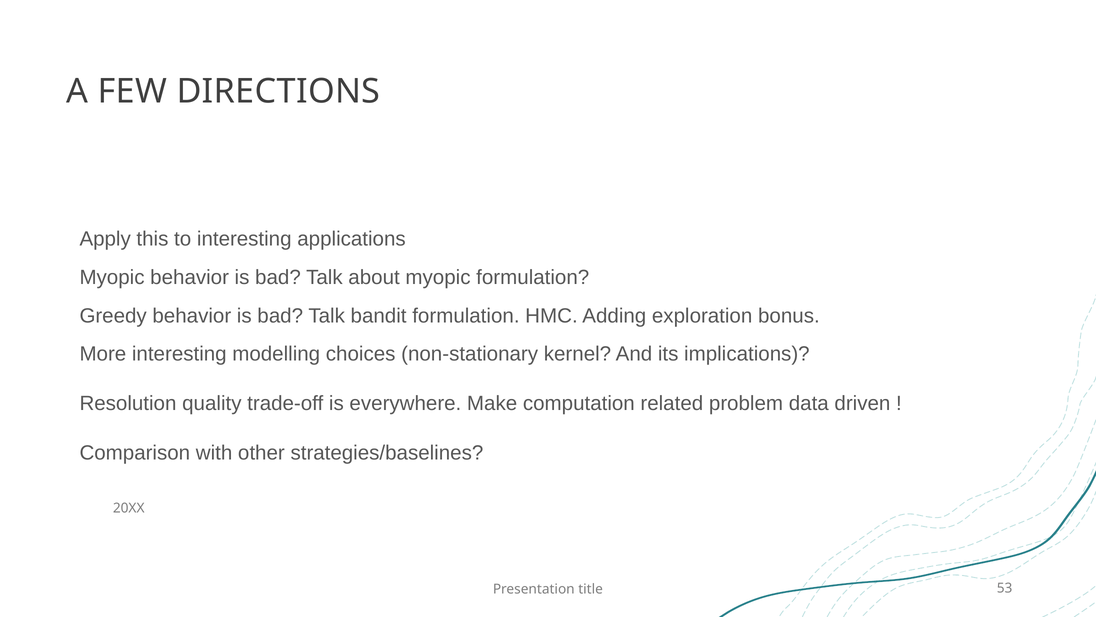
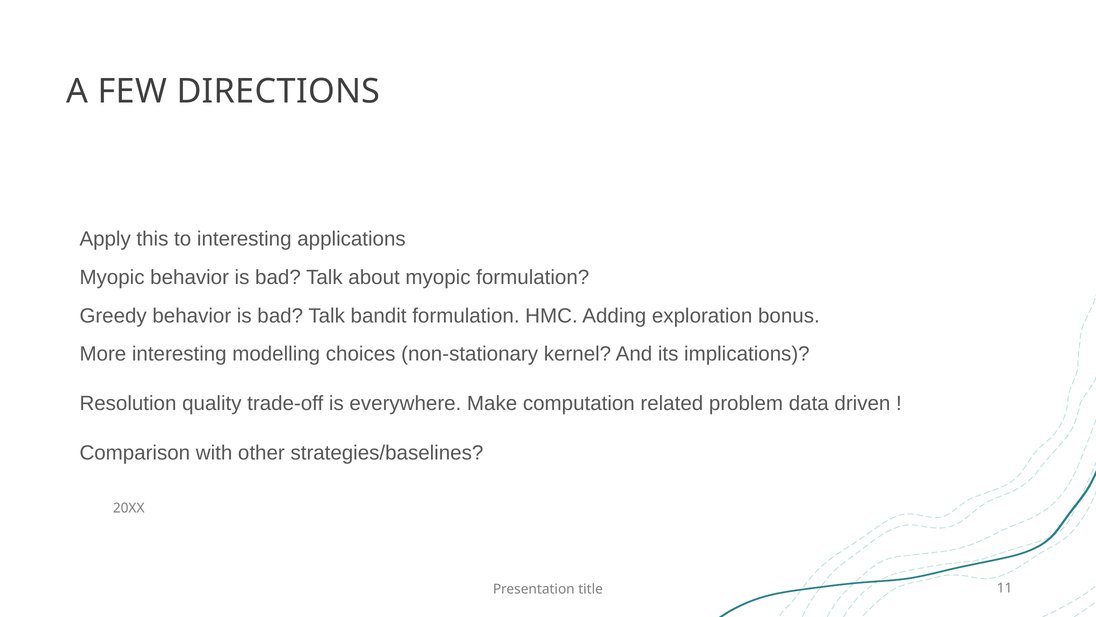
53: 53 -> 11
